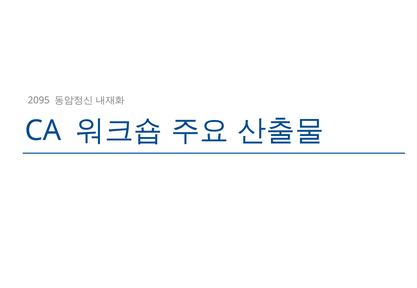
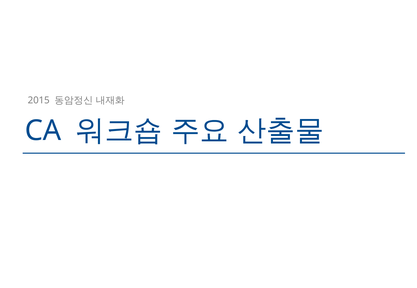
2095: 2095 -> 2015
